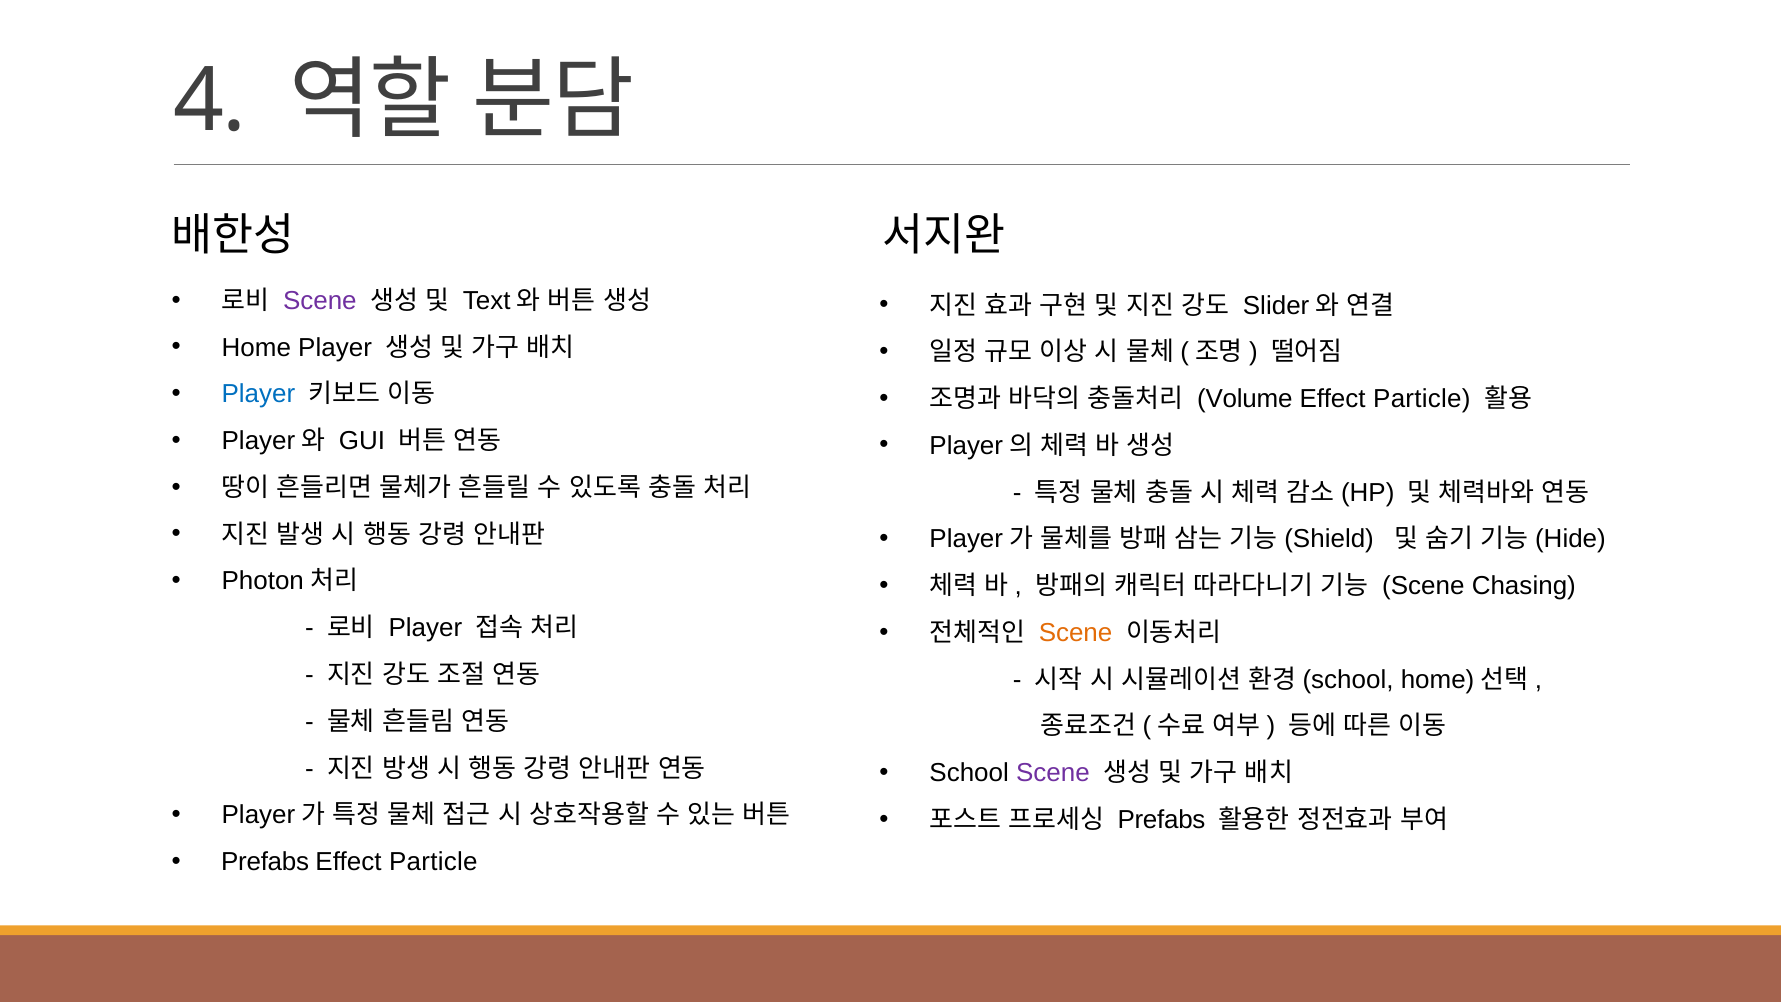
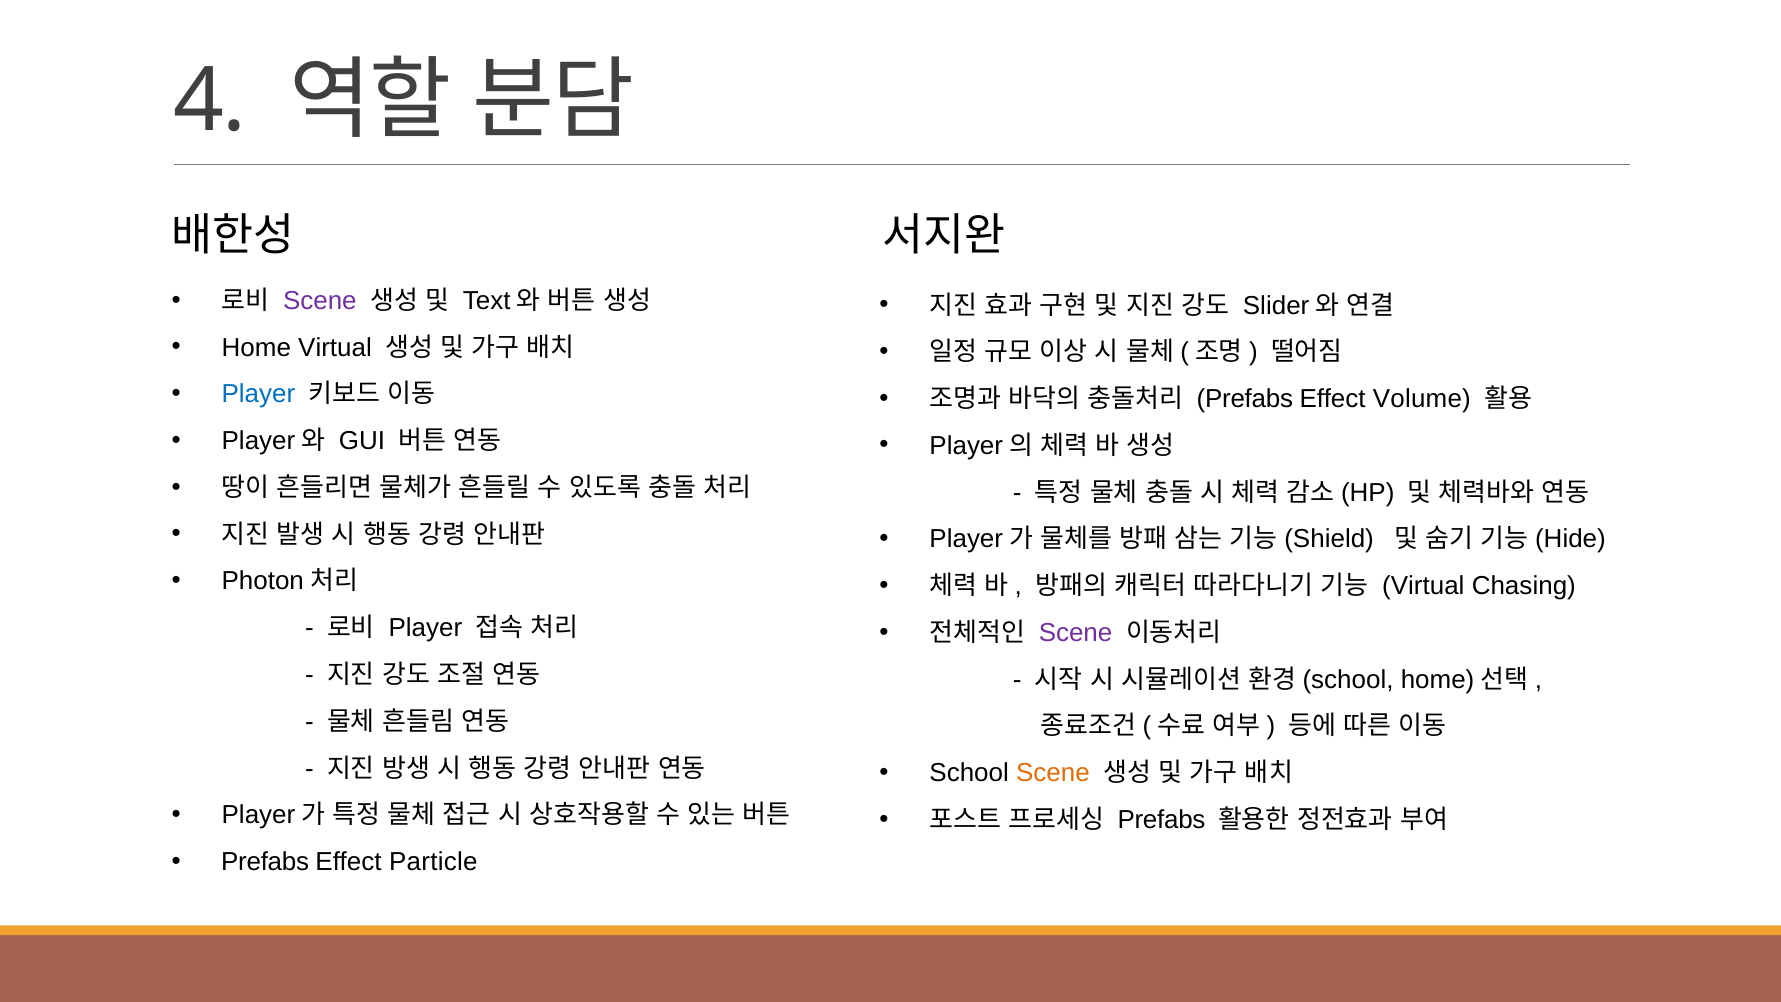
Home Player: Player -> Virtual
Volume at (1245, 399): Volume -> Prefabs
Particle at (1422, 399): Particle -> Volume
Scene at (1423, 586): Scene -> Virtual
Scene at (1076, 633) colour: orange -> purple
Scene at (1053, 773) colour: purple -> orange
